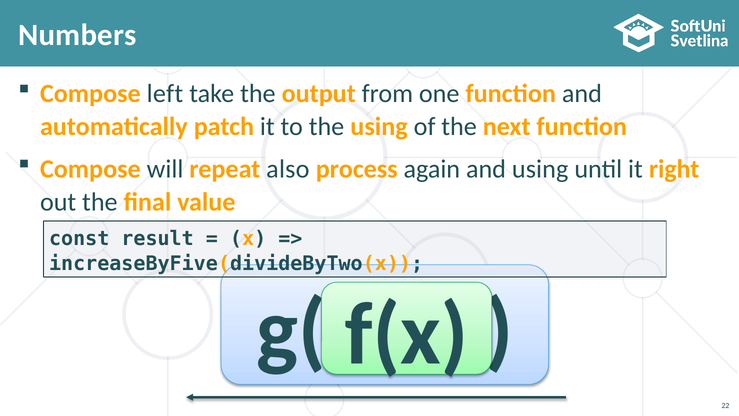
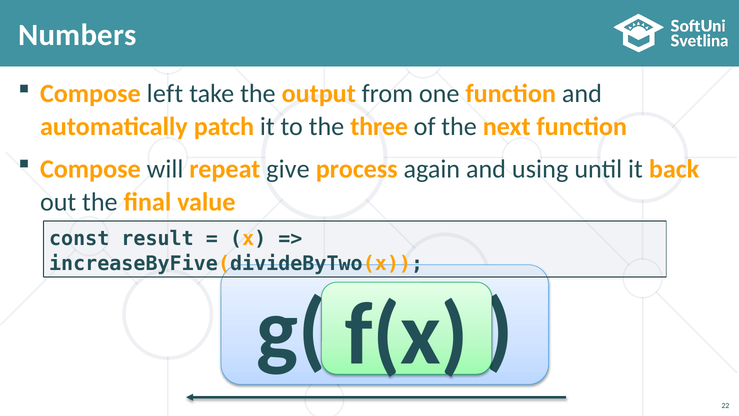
the using: using -> three
also: also -> give
right: right -> back
